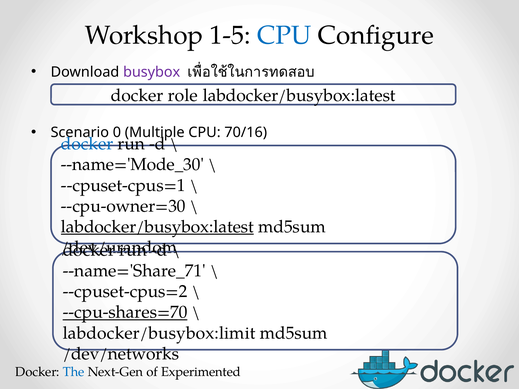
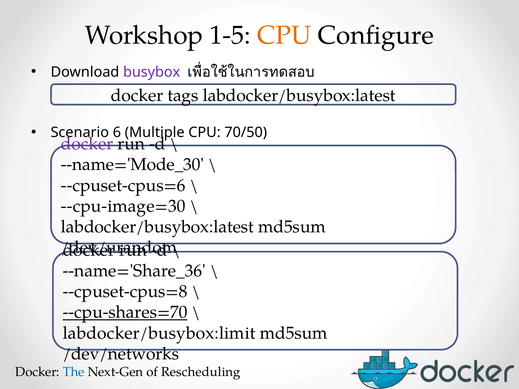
CPU at (284, 35) colour: blue -> orange
role: role -> tags
0: 0 -> 6
70/16: 70/16 -> 70/50
docker at (87, 144) colour: blue -> purple
--cpuset-cpus=1: --cpuset-cpus=1 -> --cpuset-cpus=6
--cpu-owner=30: --cpu-owner=30 -> --cpu-image=30
labdocker/busybox:latest at (157, 227) underline: present -> none
--name='Share_71: --name='Share_71 -> --name='Share_36
--cpuset-cpus=2: --cpuset-cpus=2 -> --cpuset-cpus=8
Experimented: Experimented -> Rescheduling
